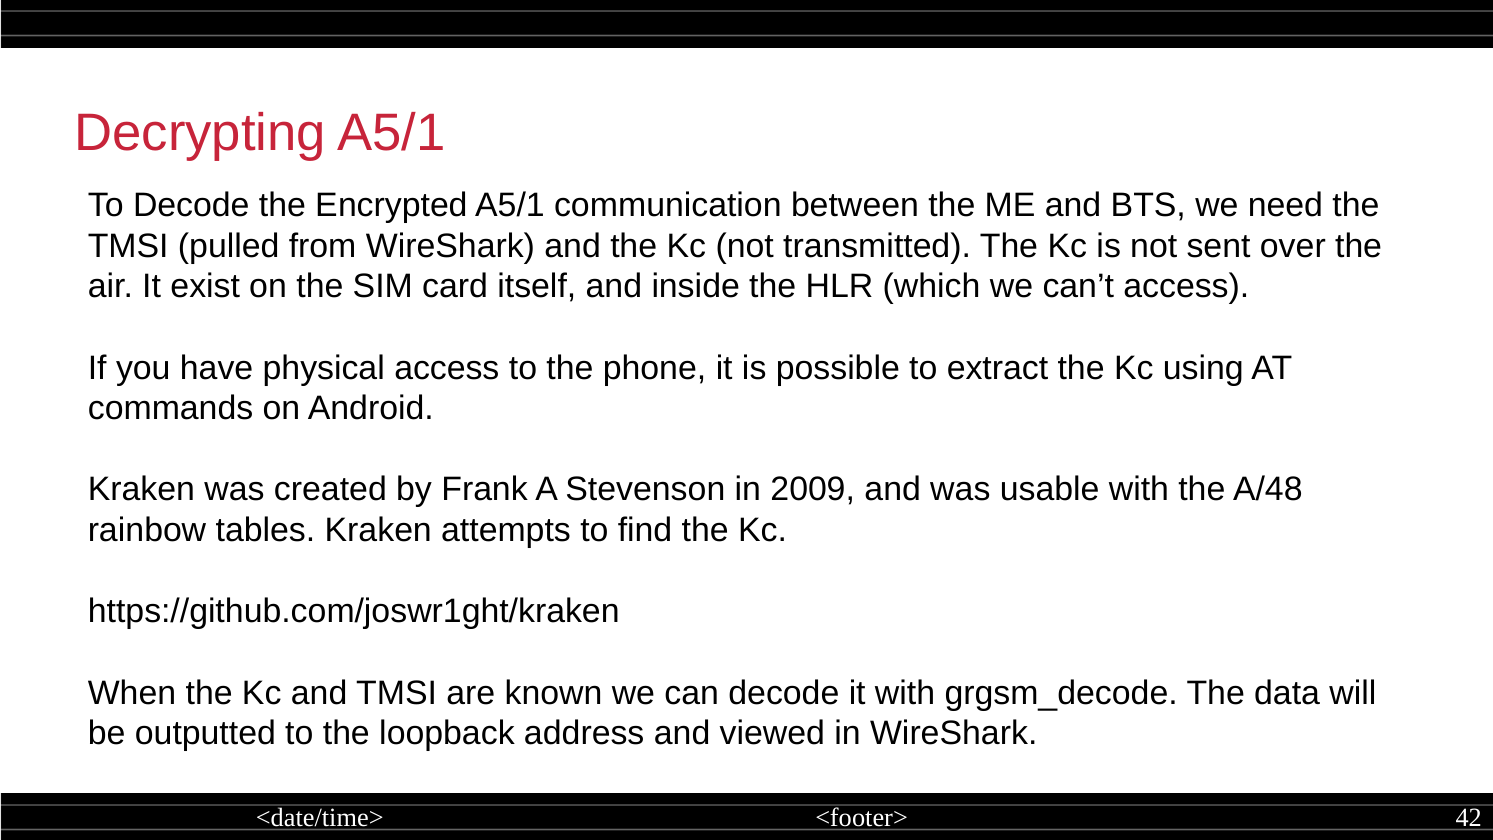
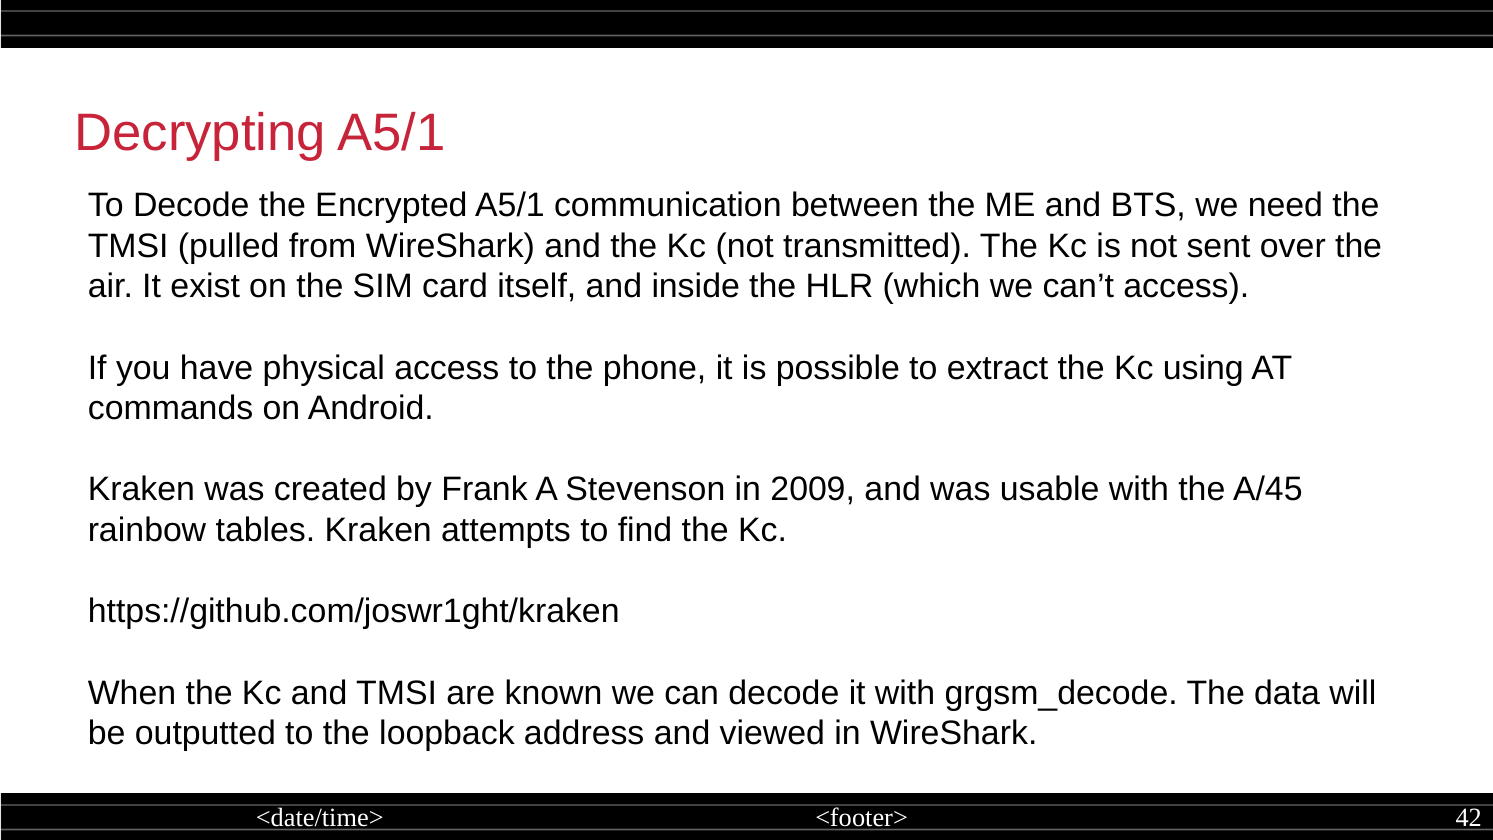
A/48: A/48 -> A/45
